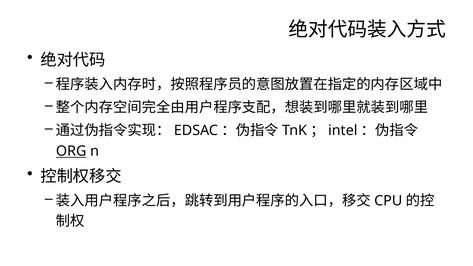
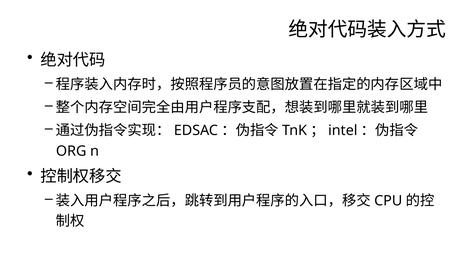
ORG underline: present -> none
